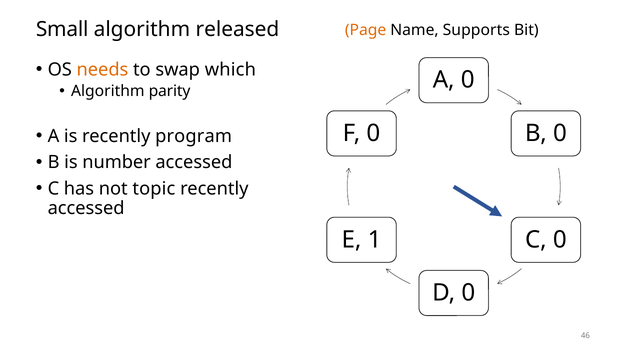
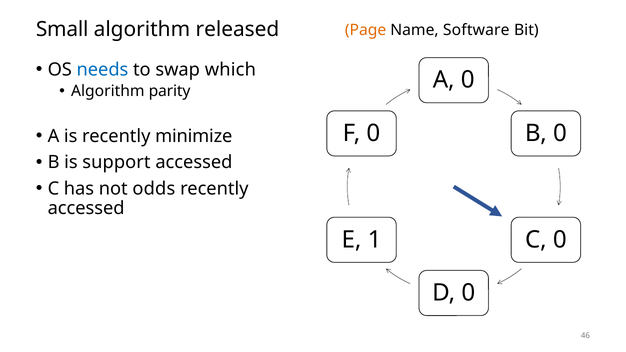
Supports: Supports -> Software
needs colour: orange -> blue
program: program -> minimize
number: number -> support
topic: topic -> odds
